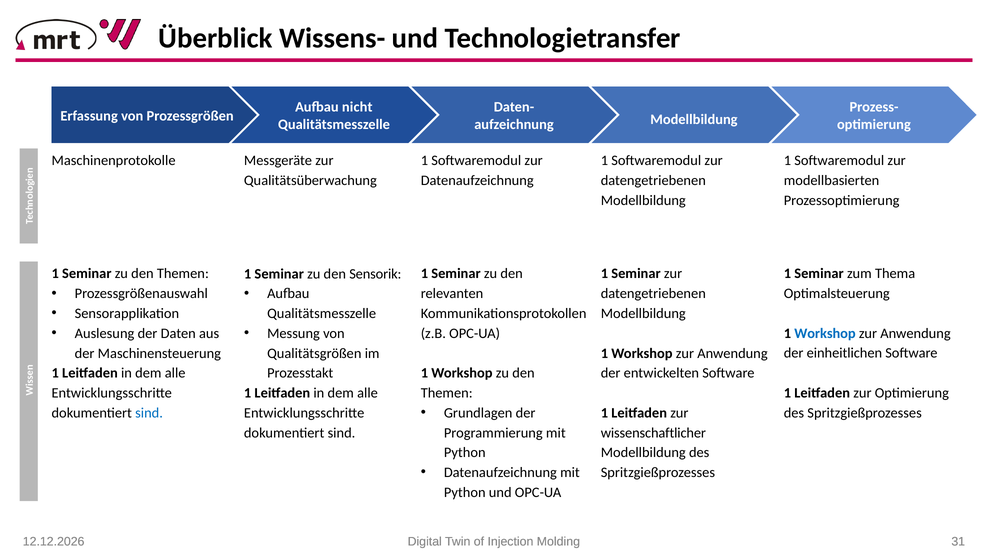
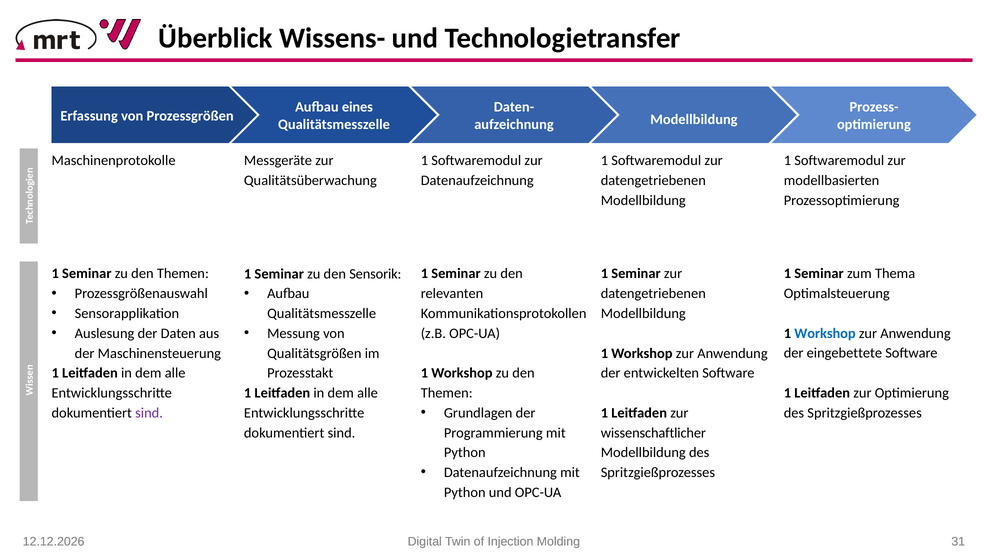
nicht: nicht -> eines
einheitlichen: einheitlichen -> eingebettete
sind at (149, 413) colour: blue -> purple
